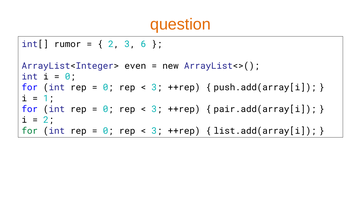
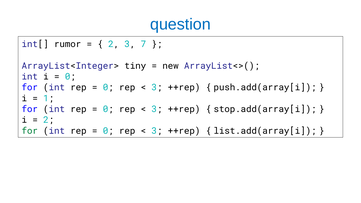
question colour: orange -> blue
6: 6 -> 7
even: even -> tiny
pair.add(array[i: pair.add(array[i -> stop.add(array[i
